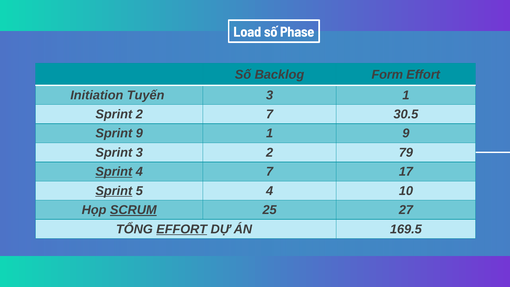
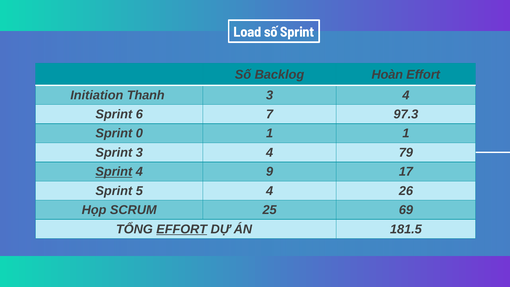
số Phase: Phase -> Sprint
Form: Form -> Hoàn
Tuyến: Tuyến -> Thanh
1 at (406, 95): 1 -> 4
Sprint 2: 2 -> 6
30.5: 30.5 -> 97.3
Sprint 9: 9 -> 0
1 9: 9 -> 1
Sprint 3 2: 2 -> 4
4 7: 7 -> 9
Sprint at (114, 191) underline: present -> none
10: 10 -> 26
SCRUM underline: present -> none
27: 27 -> 69
169.5: 169.5 -> 181.5
